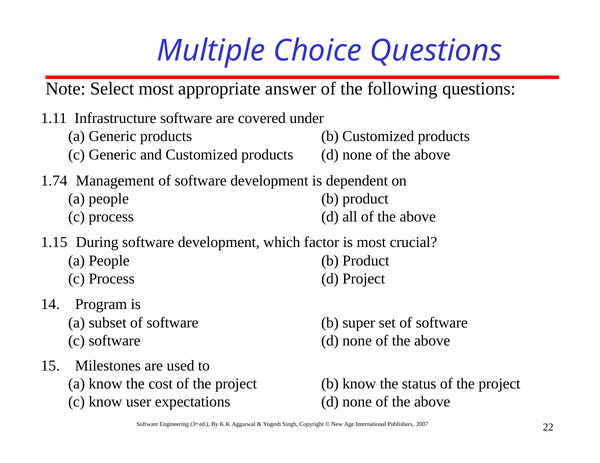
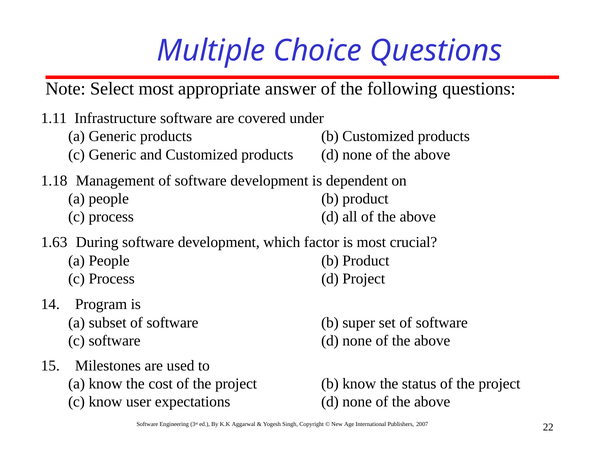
1.74: 1.74 -> 1.18
1.15: 1.15 -> 1.63
